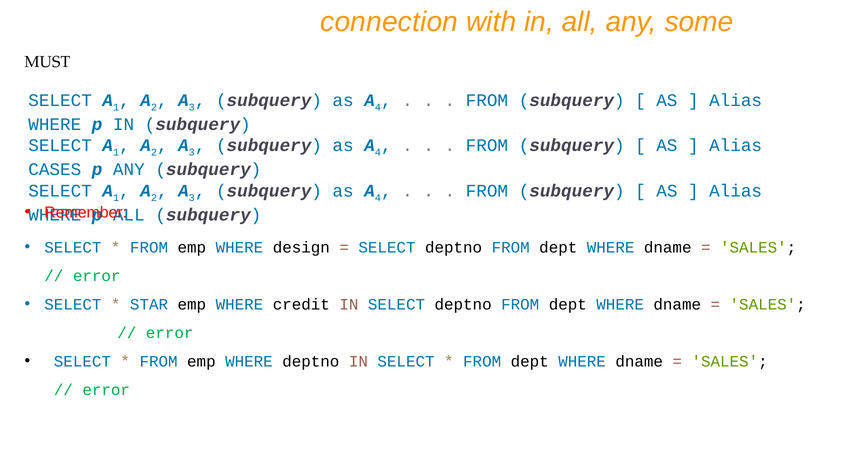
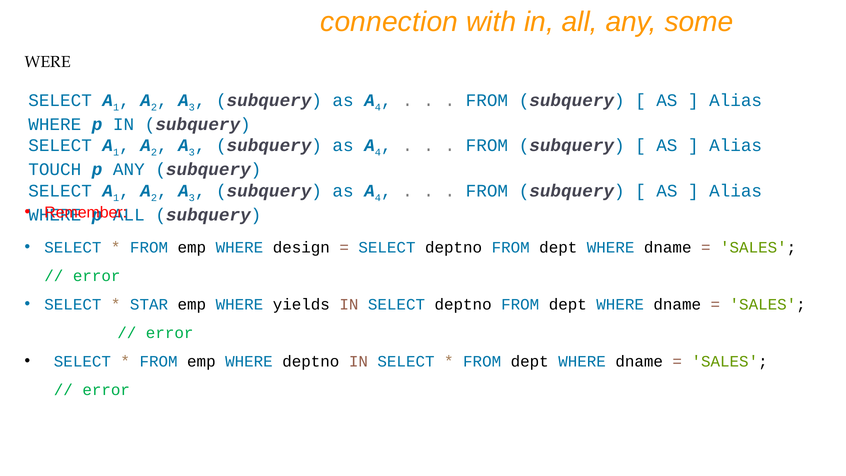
MUST: MUST -> WERE
CASES: CASES -> TOUCH
credit: credit -> yields
